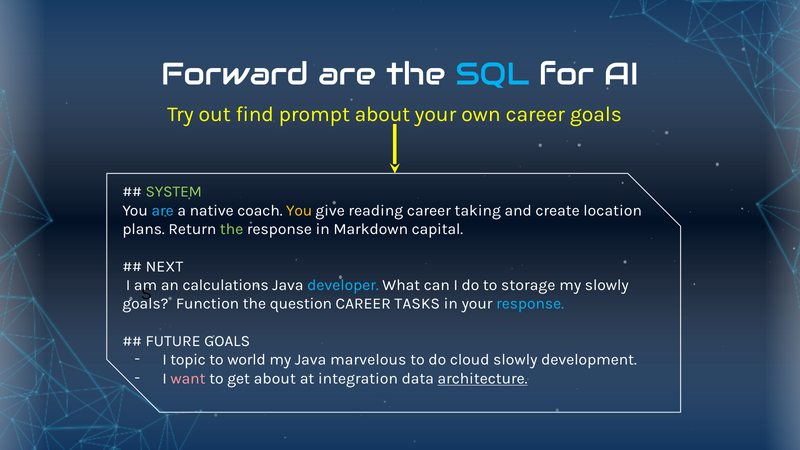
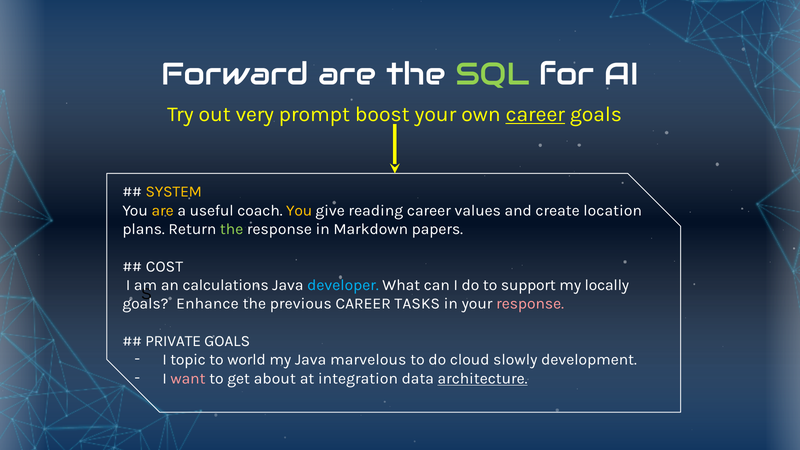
SQL colour: light blue -> light green
find: find -> very
prompt about: about -> boost
career at (535, 115) underline: none -> present
SYSTEM colour: light green -> yellow
are at (163, 210) colour: light blue -> yellow
native: native -> useful
taking: taking -> values
capital: capital -> papers
NEXT: NEXT -> COST
storage: storage -> support
my slowly: slowly -> locally
Function: Function -> Enhance
question: question -> previous
response at (530, 304) colour: light blue -> pink
FUTURE: FUTURE -> PRIVATE
